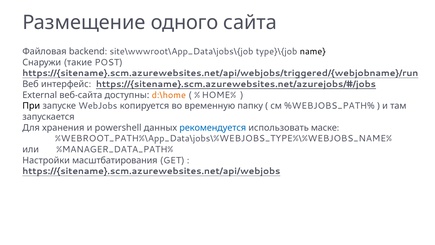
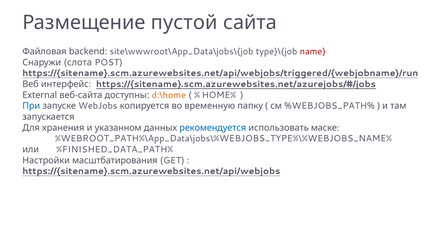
одного: одного -> пустой
name colour: black -> red
такие: такие -> слота
При colour: black -> blue
powershell: powershell -> указанном
%MANAGER_DATA_PATH%: %MANAGER_DATA_PATH% -> %FINISHED_DATA_PATH%
